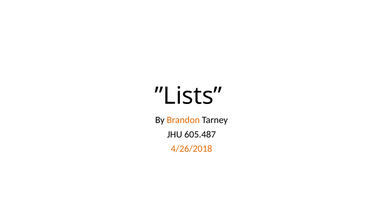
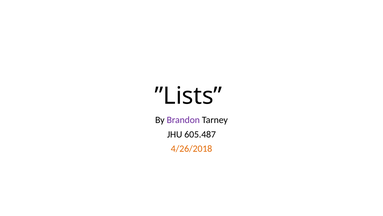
Brandon colour: orange -> purple
